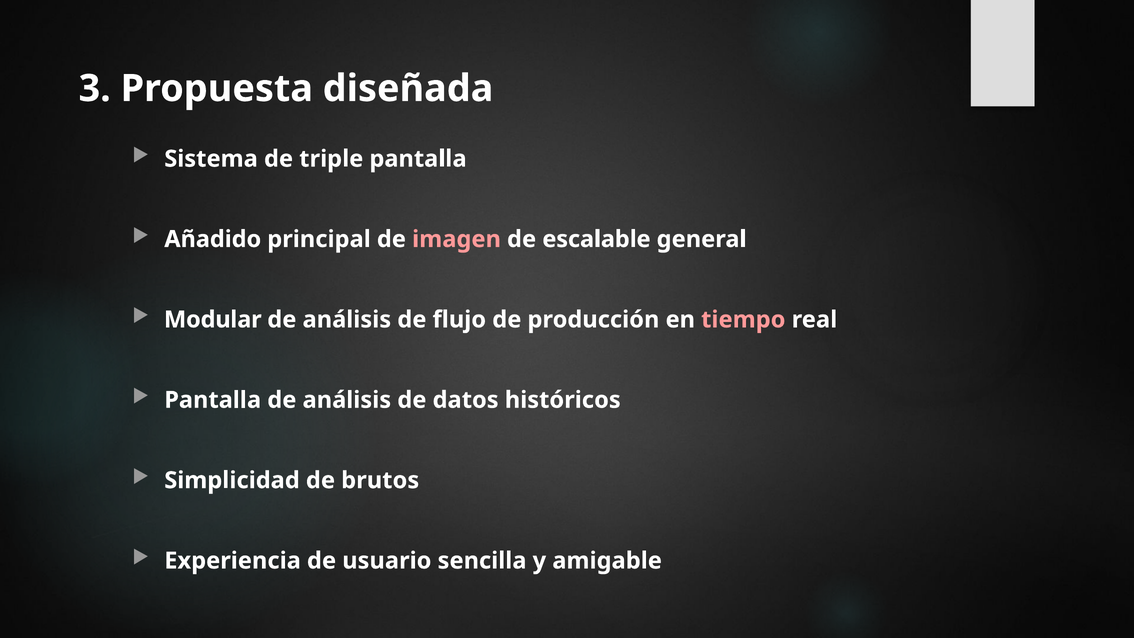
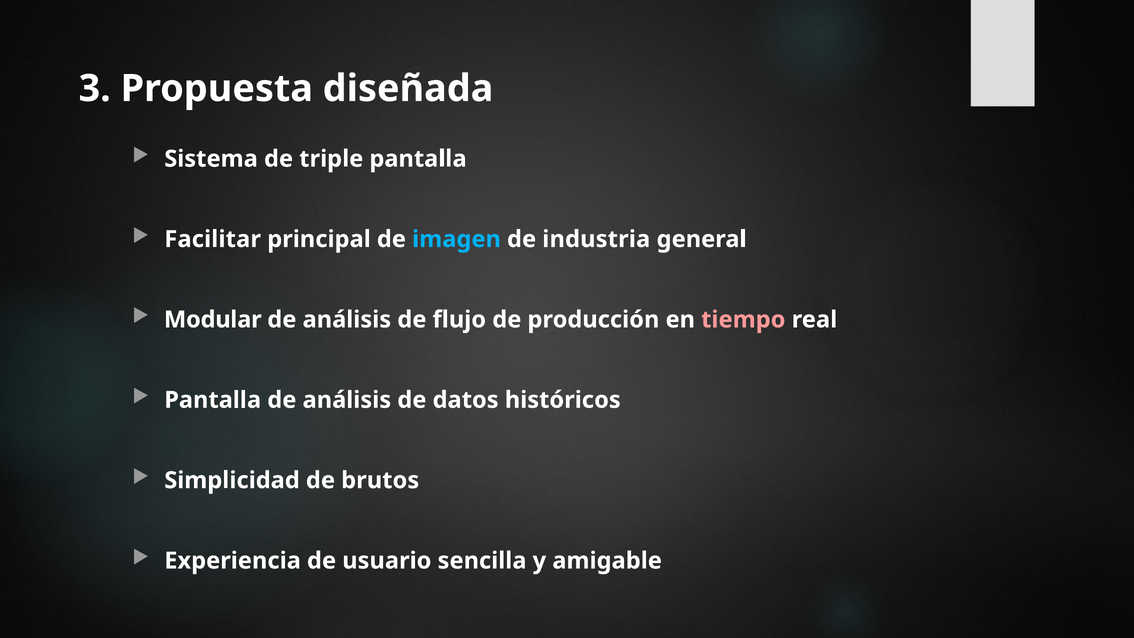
Añadido: Añadido -> Facilitar
imagen colour: pink -> light blue
escalable: escalable -> industria
